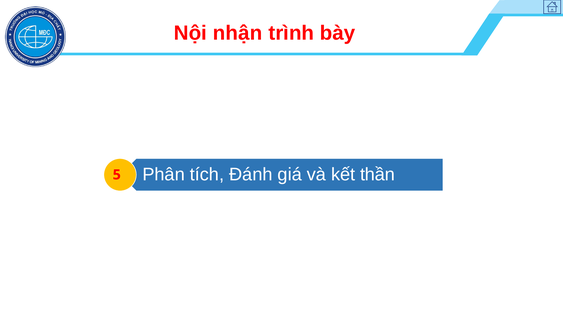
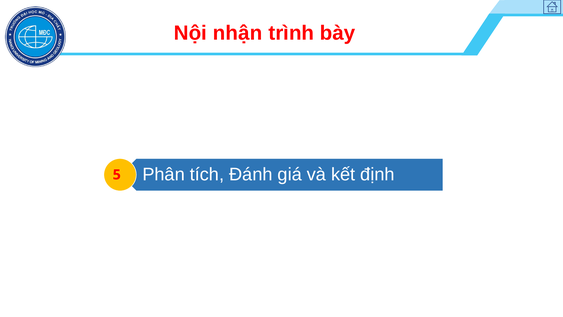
thần: thần -> định
